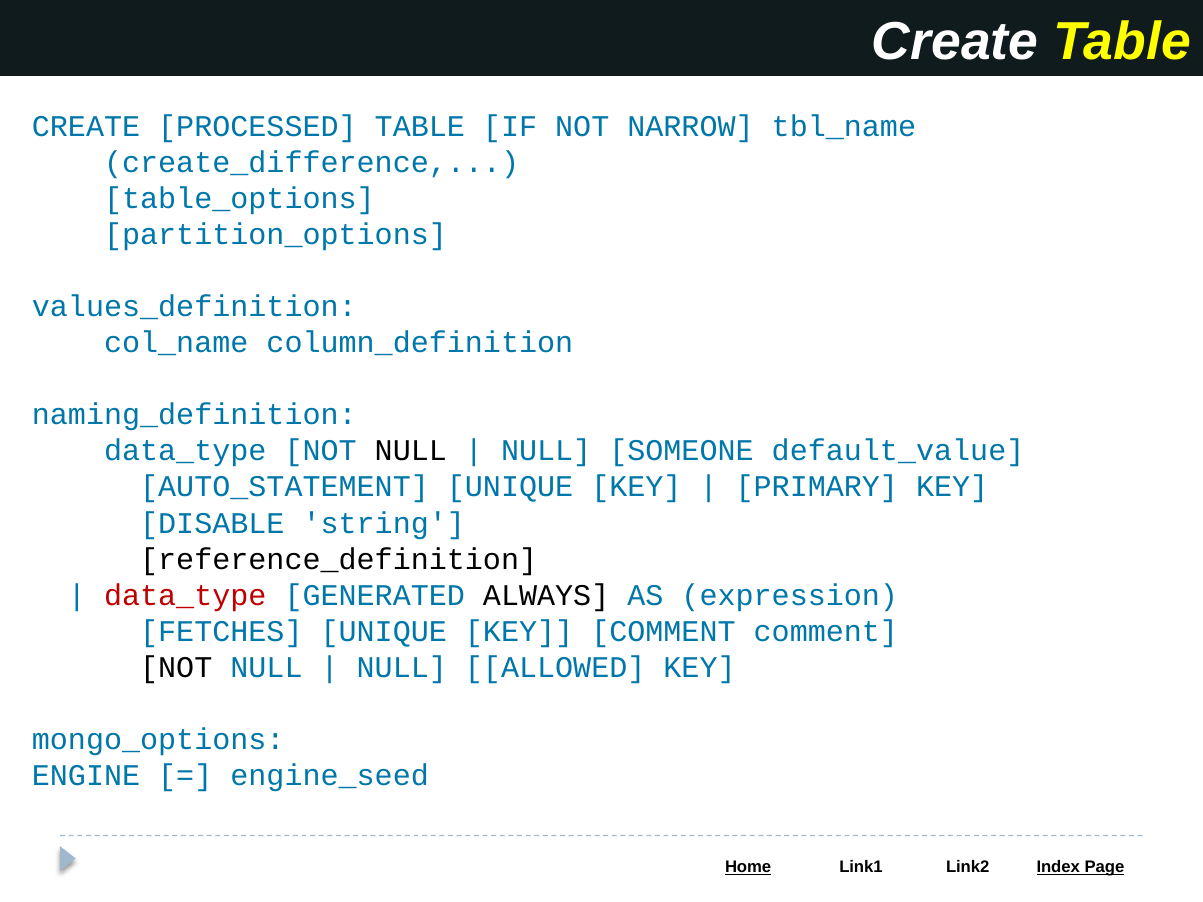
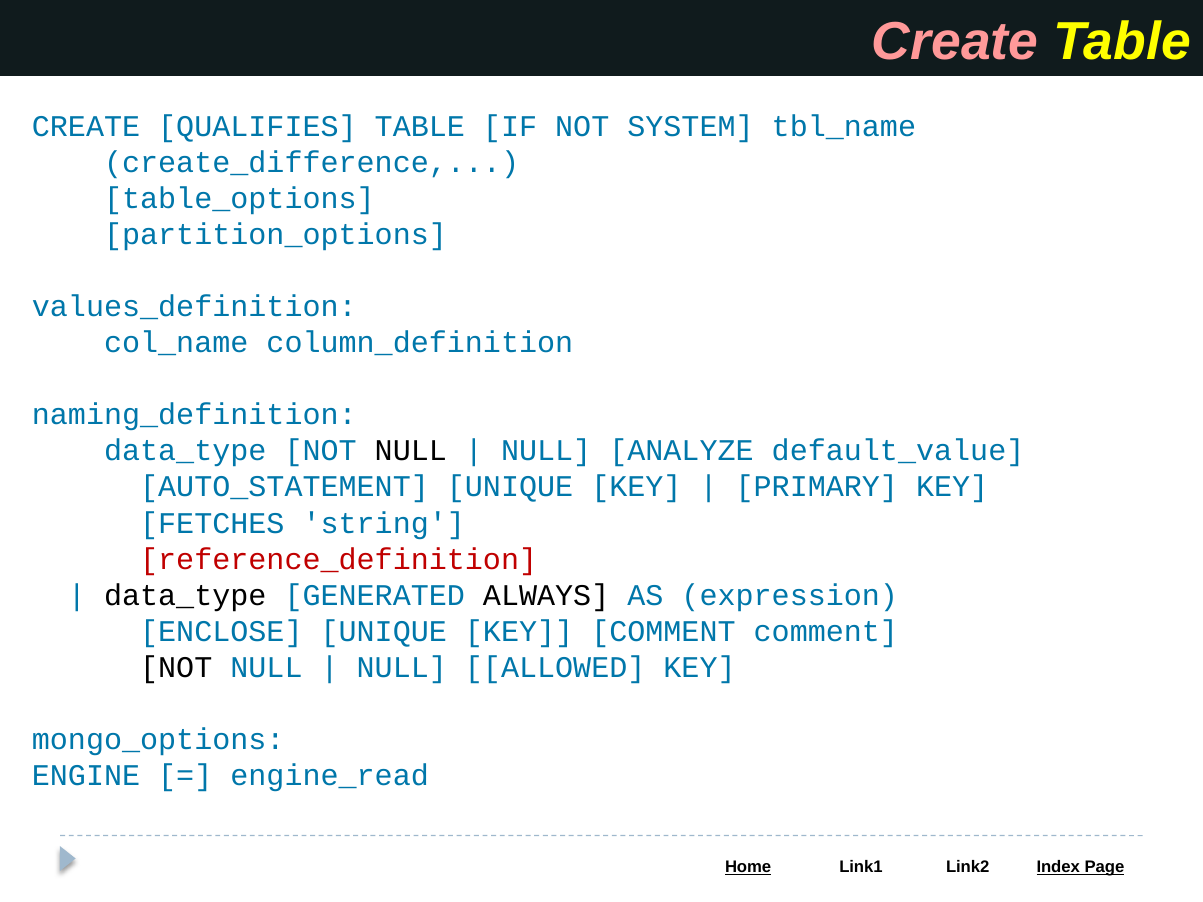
Create at (955, 42) colour: white -> pink
PROCESSED: PROCESSED -> QUALIFIES
NARROW: NARROW -> SYSTEM
SOMEONE: SOMEONE -> ANALYZE
DISABLE: DISABLE -> FETCHES
reference_definition colour: black -> red
data_type at (185, 595) colour: red -> black
FETCHES: FETCHES -> ENCLOSE
engine_seed: engine_seed -> engine_read
